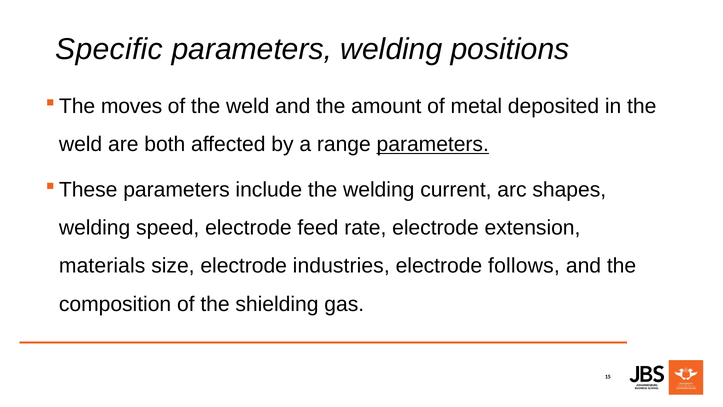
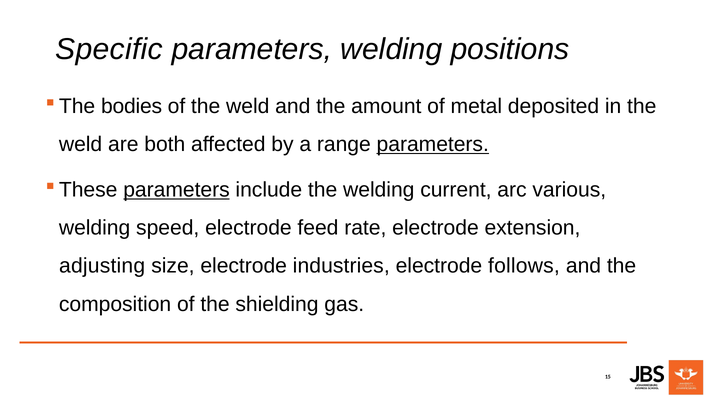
moves: moves -> bodies
parameters at (176, 190) underline: none -> present
shapes: shapes -> various
materials: materials -> adjusting
